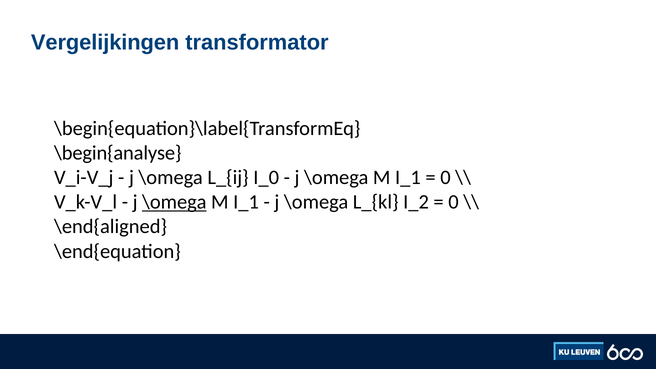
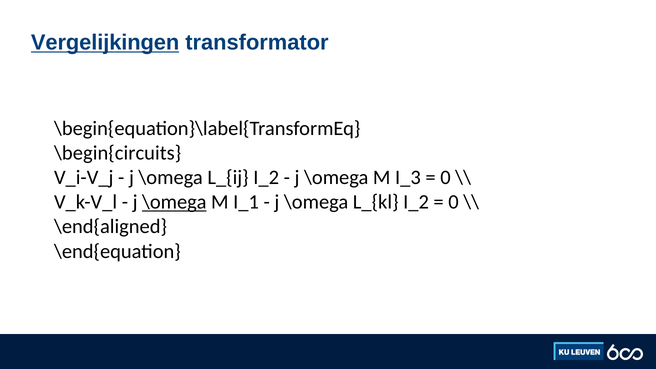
Vergelijkingen underline: none -> present
\begin{analyse: \begin{analyse -> \begin{circuits
L_{ij I_0: I_0 -> I_2
I_1 at (408, 178): I_1 -> I_3
